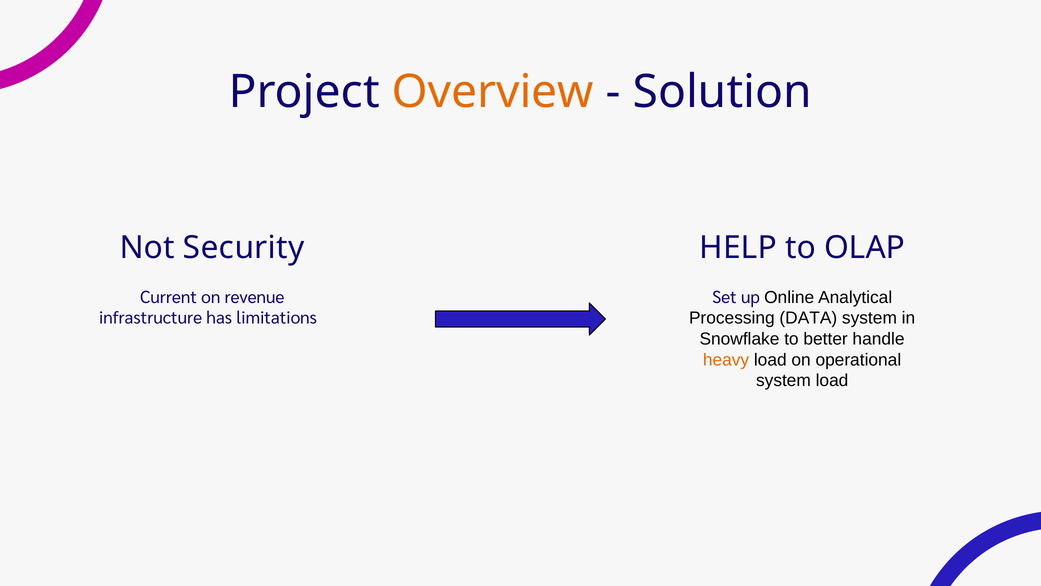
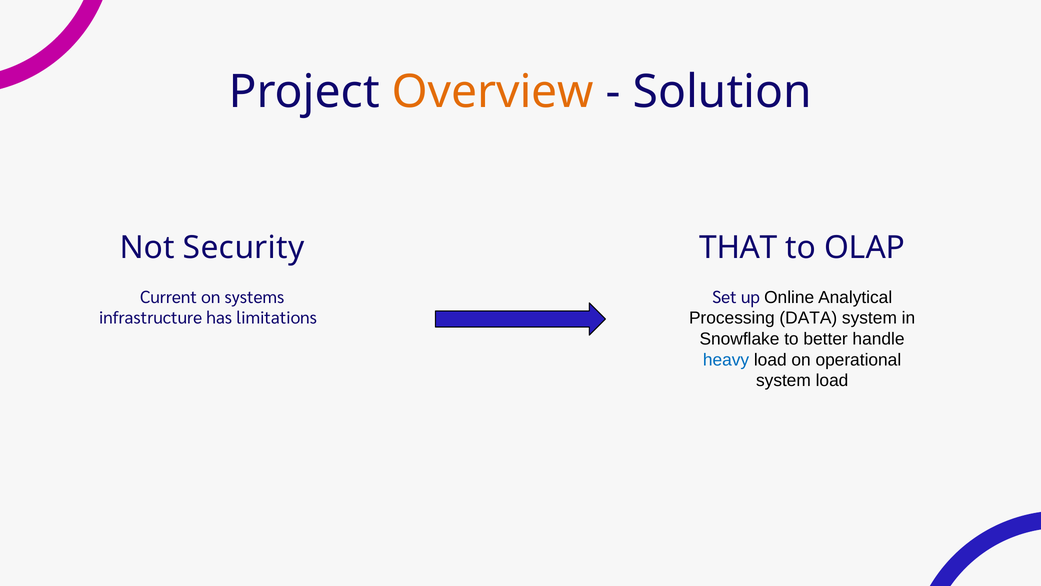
HELP: HELP -> THAT
revenue: revenue -> systems
heavy colour: orange -> blue
